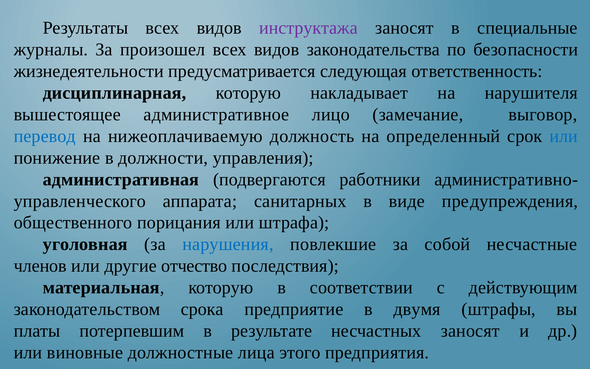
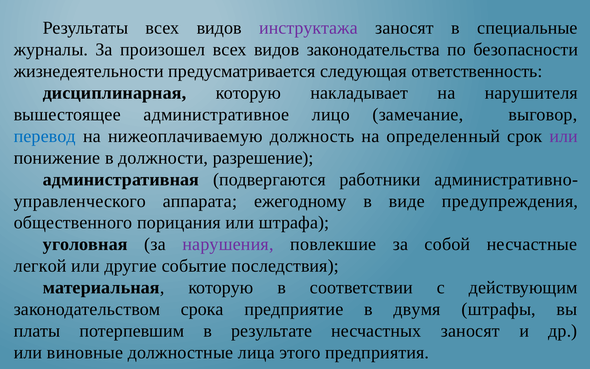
или at (564, 136) colour: blue -> purple
управления: управления -> разрешение
санитарных: санитарных -> ежегодному
нарушения colour: blue -> purple
членов: членов -> легкой
отчество: отчество -> событие
